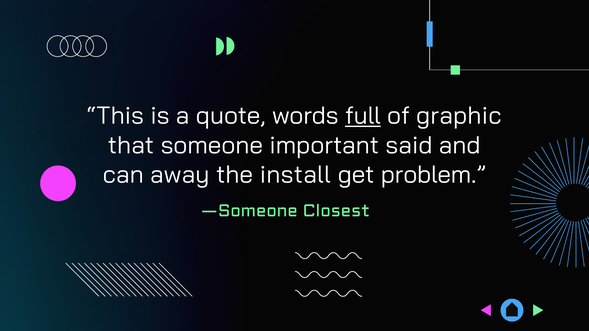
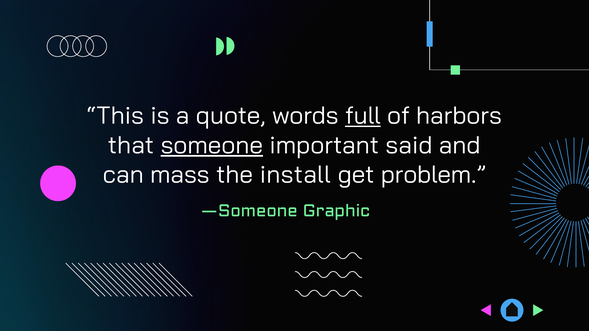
graphic: graphic -> harbors
someone underline: none -> present
away: away -> mass
Closest: Closest -> Graphic
